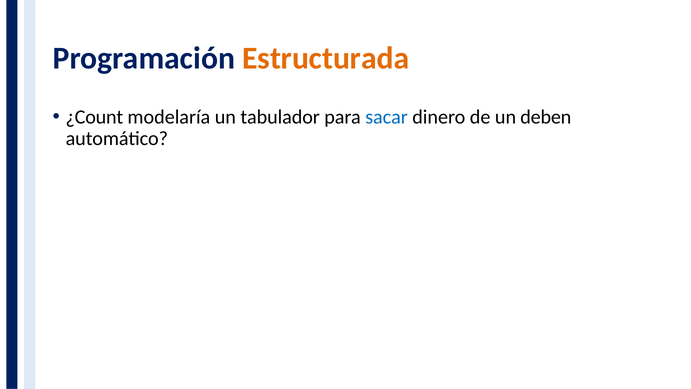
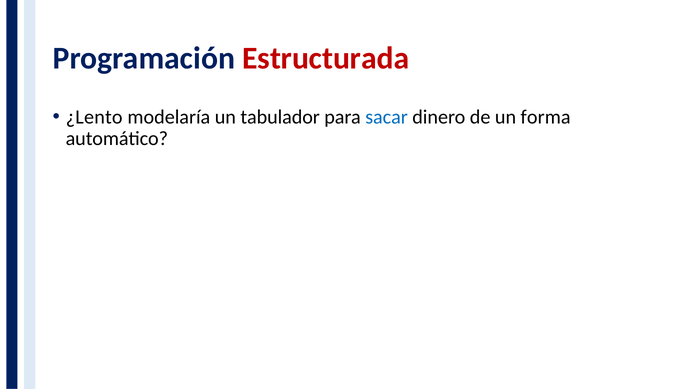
Estructurada colour: orange -> red
¿Count: ¿Count -> ¿Lento
deben: deben -> forma
